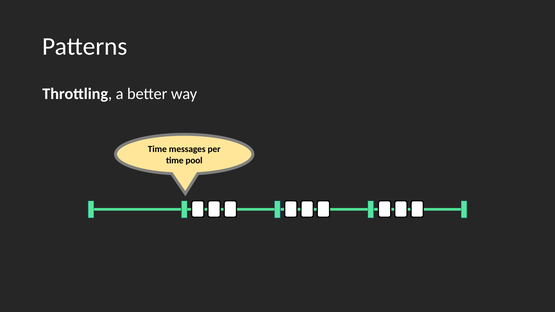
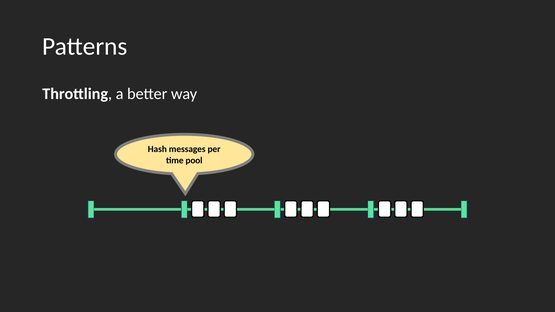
Time at (157, 149): Time -> Hash
